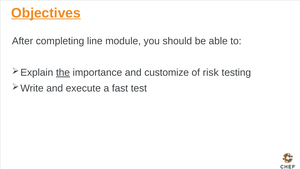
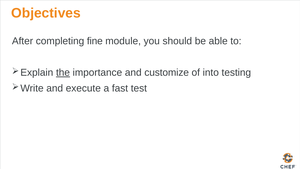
Objectives underline: present -> none
line: line -> fine
risk: risk -> into
